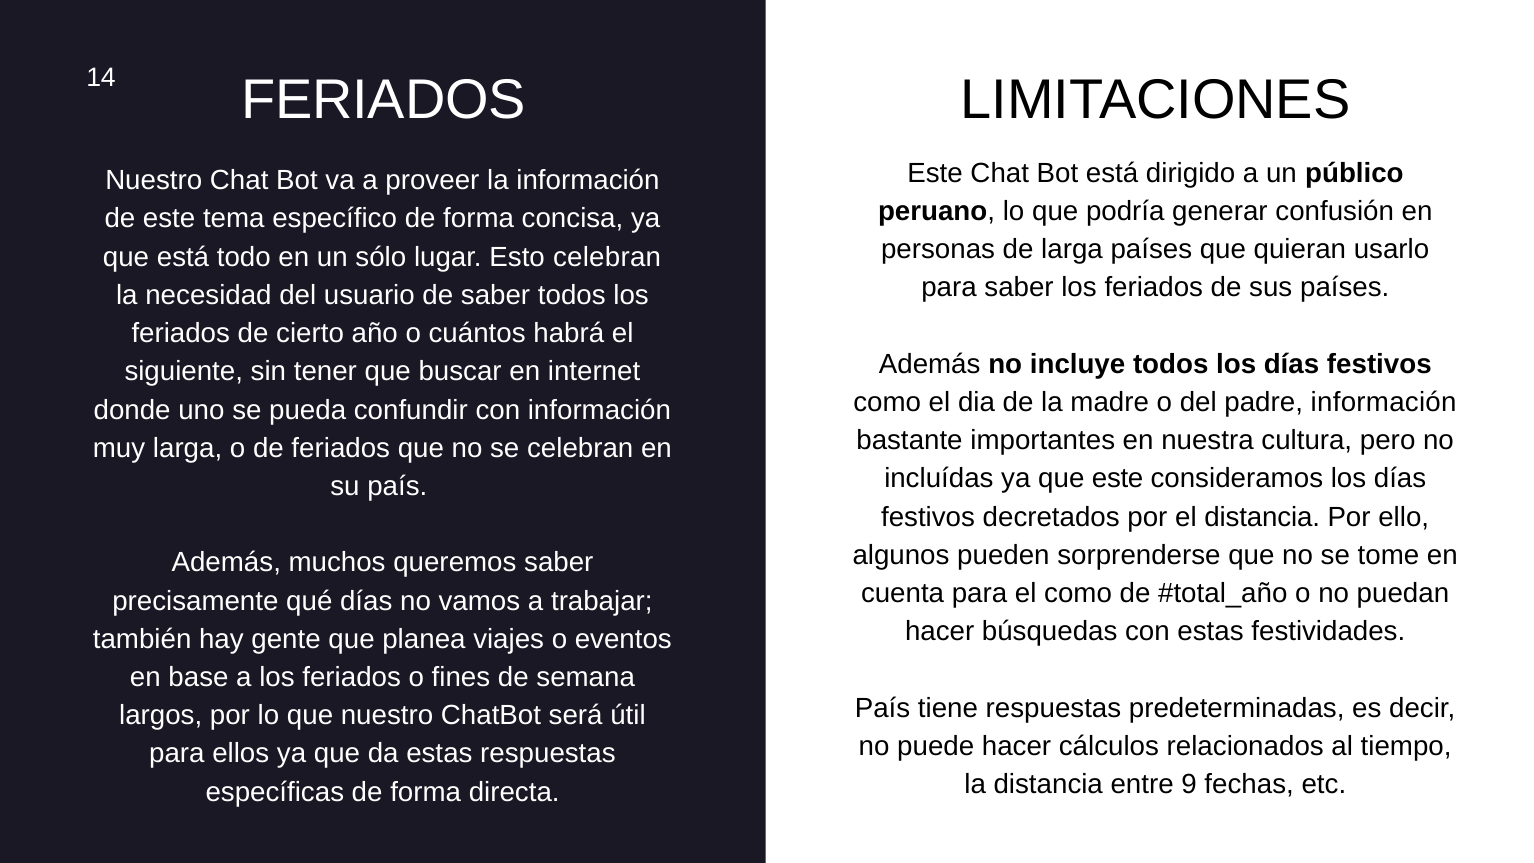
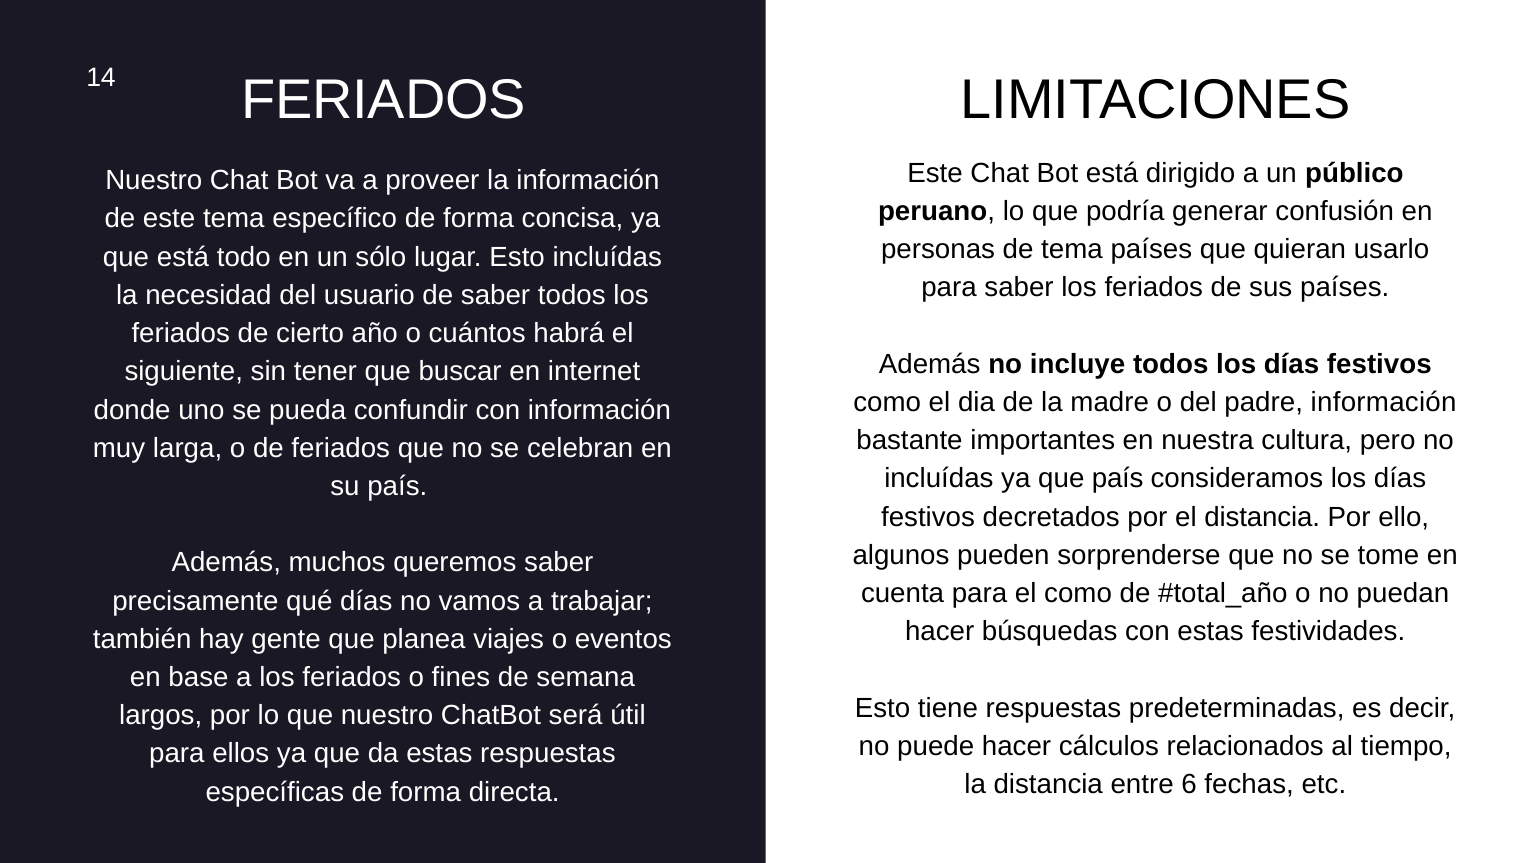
de larga: larga -> tema
Esto celebran: celebran -> incluídas
que este: este -> país
País at (883, 708): País -> Esto
9: 9 -> 6
